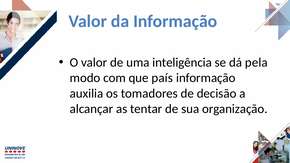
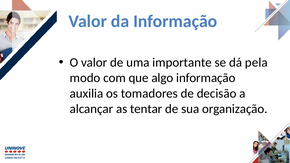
inteligência: inteligência -> importante
país: país -> algo
